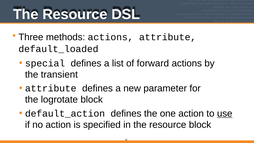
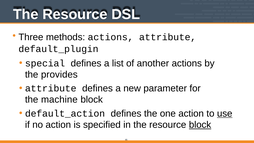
default_loaded: default_loaded -> default_plugin
forward: forward -> another
transient: transient -> provides
logrotate: logrotate -> machine
block at (200, 125) underline: none -> present
